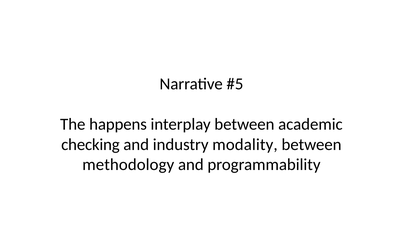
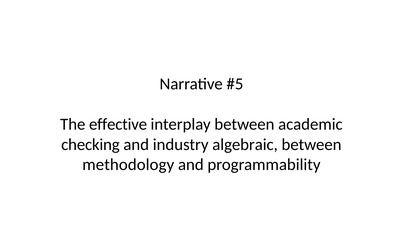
happens: happens -> effective
modality: modality -> algebraic
